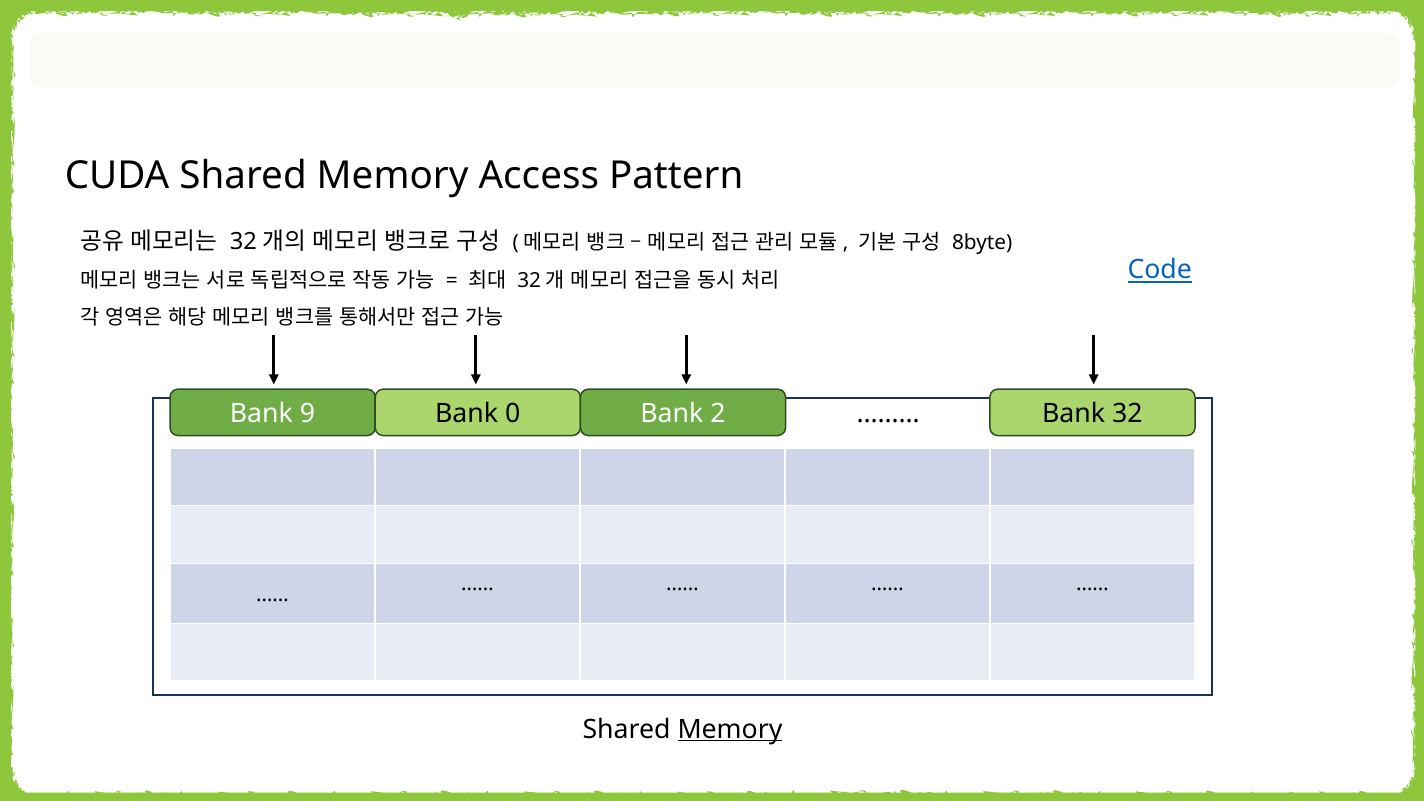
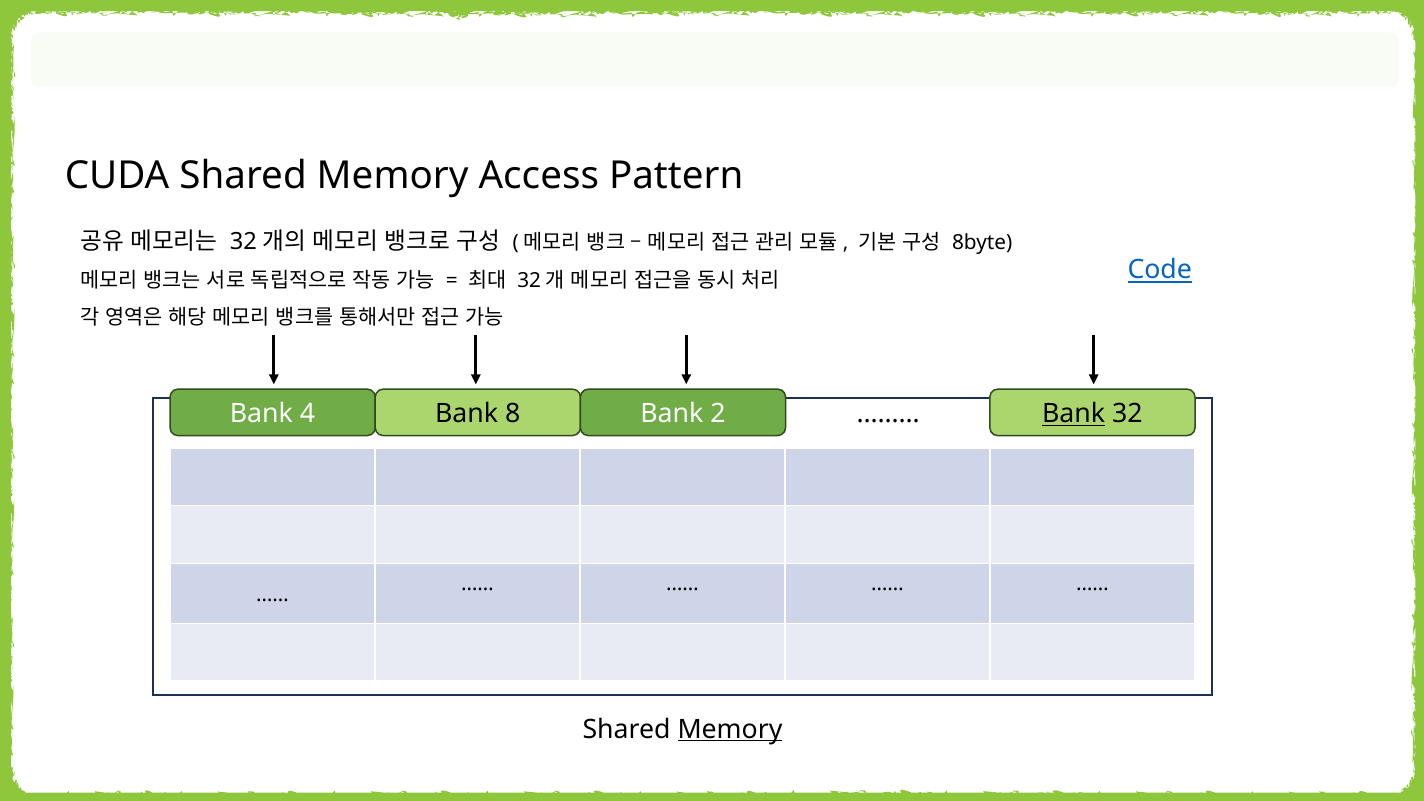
9: 9 -> 4
0: 0 -> 8
Bank at (1074, 414) underline: none -> present
